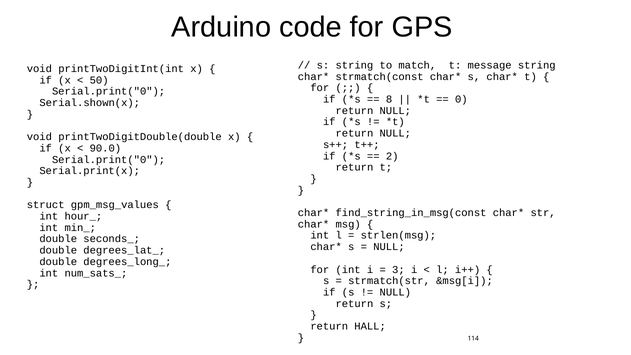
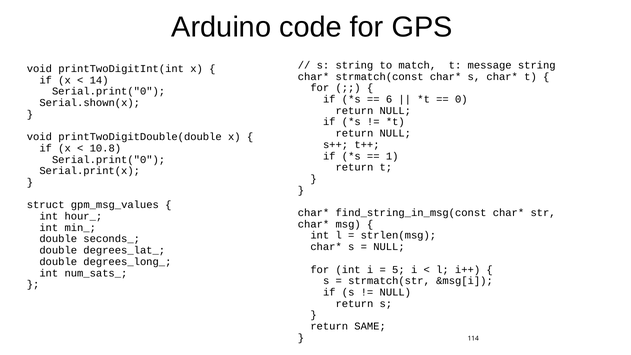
50: 50 -> 14
8: 8 -> 6
90.0: 90.0 -> 10.8
2: 2 -> 1
3: 3 -> 5
HALL: HALL -> SAME
